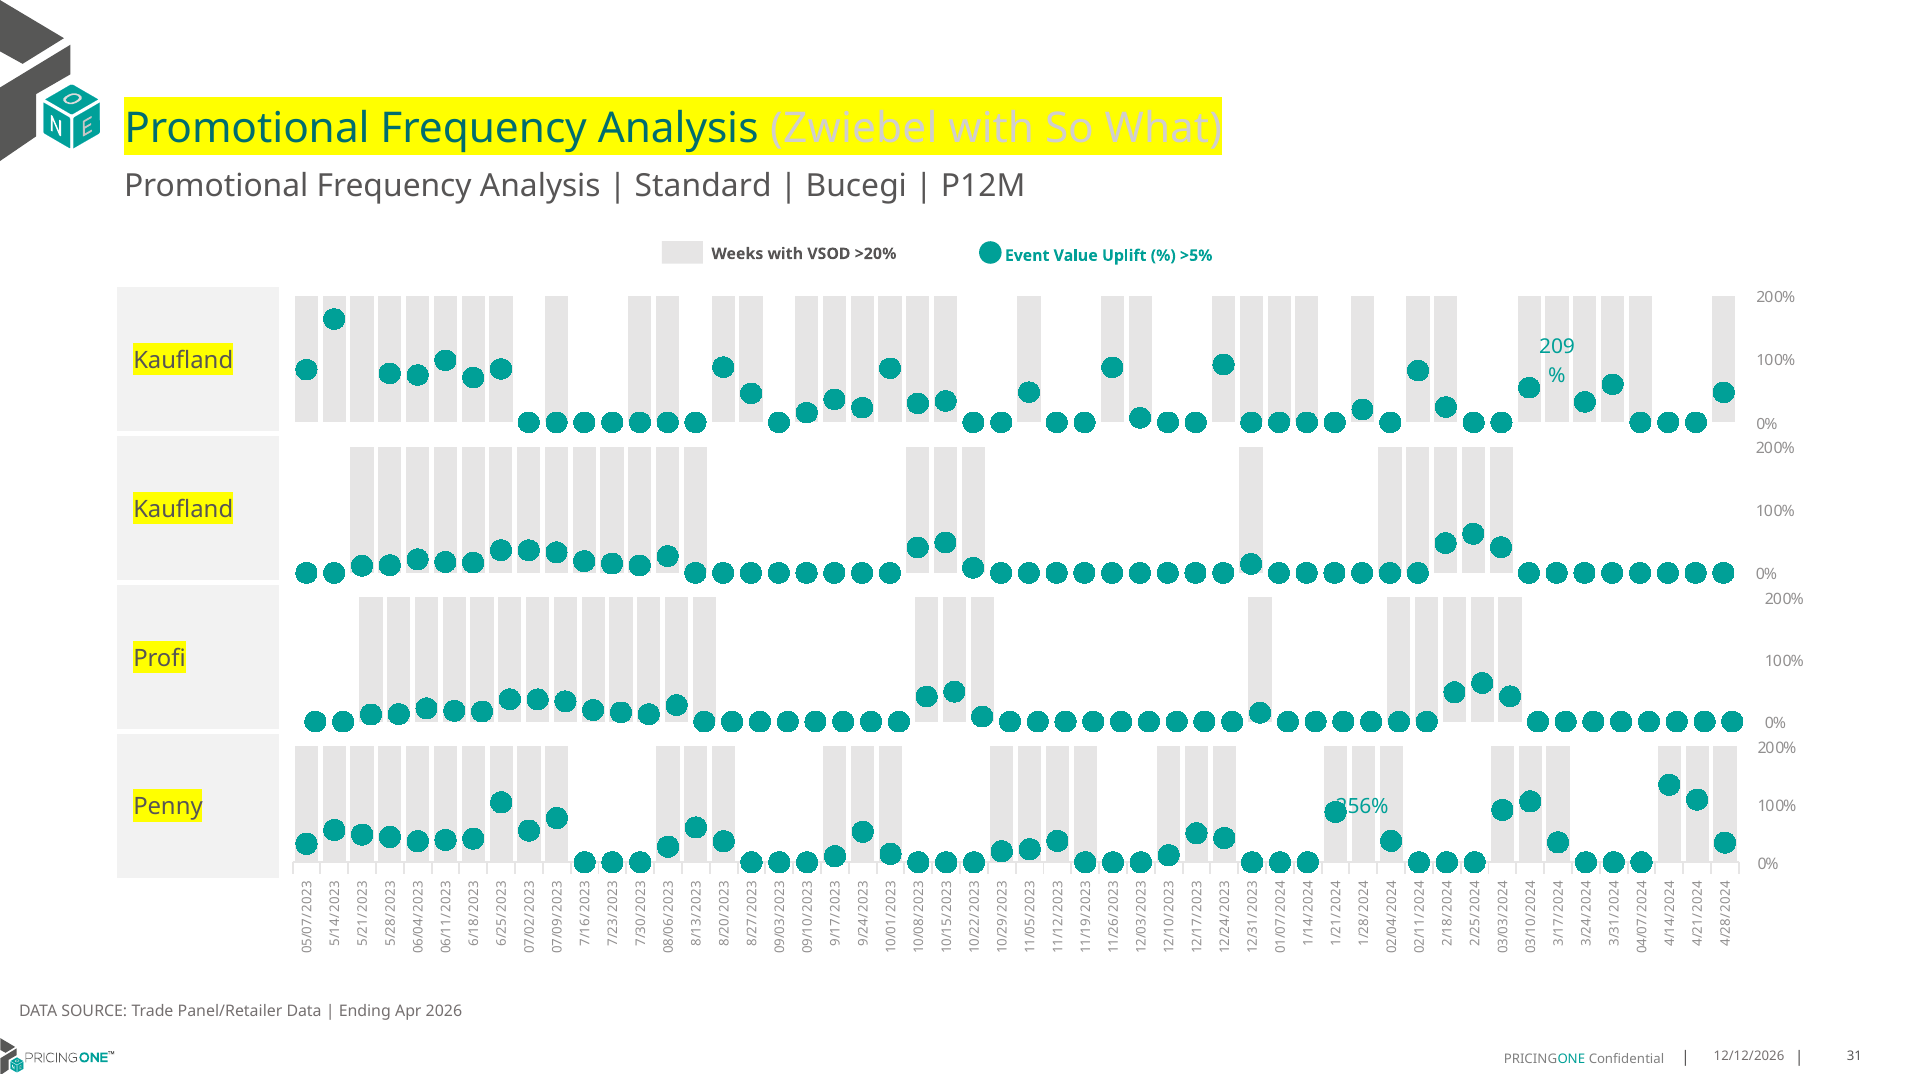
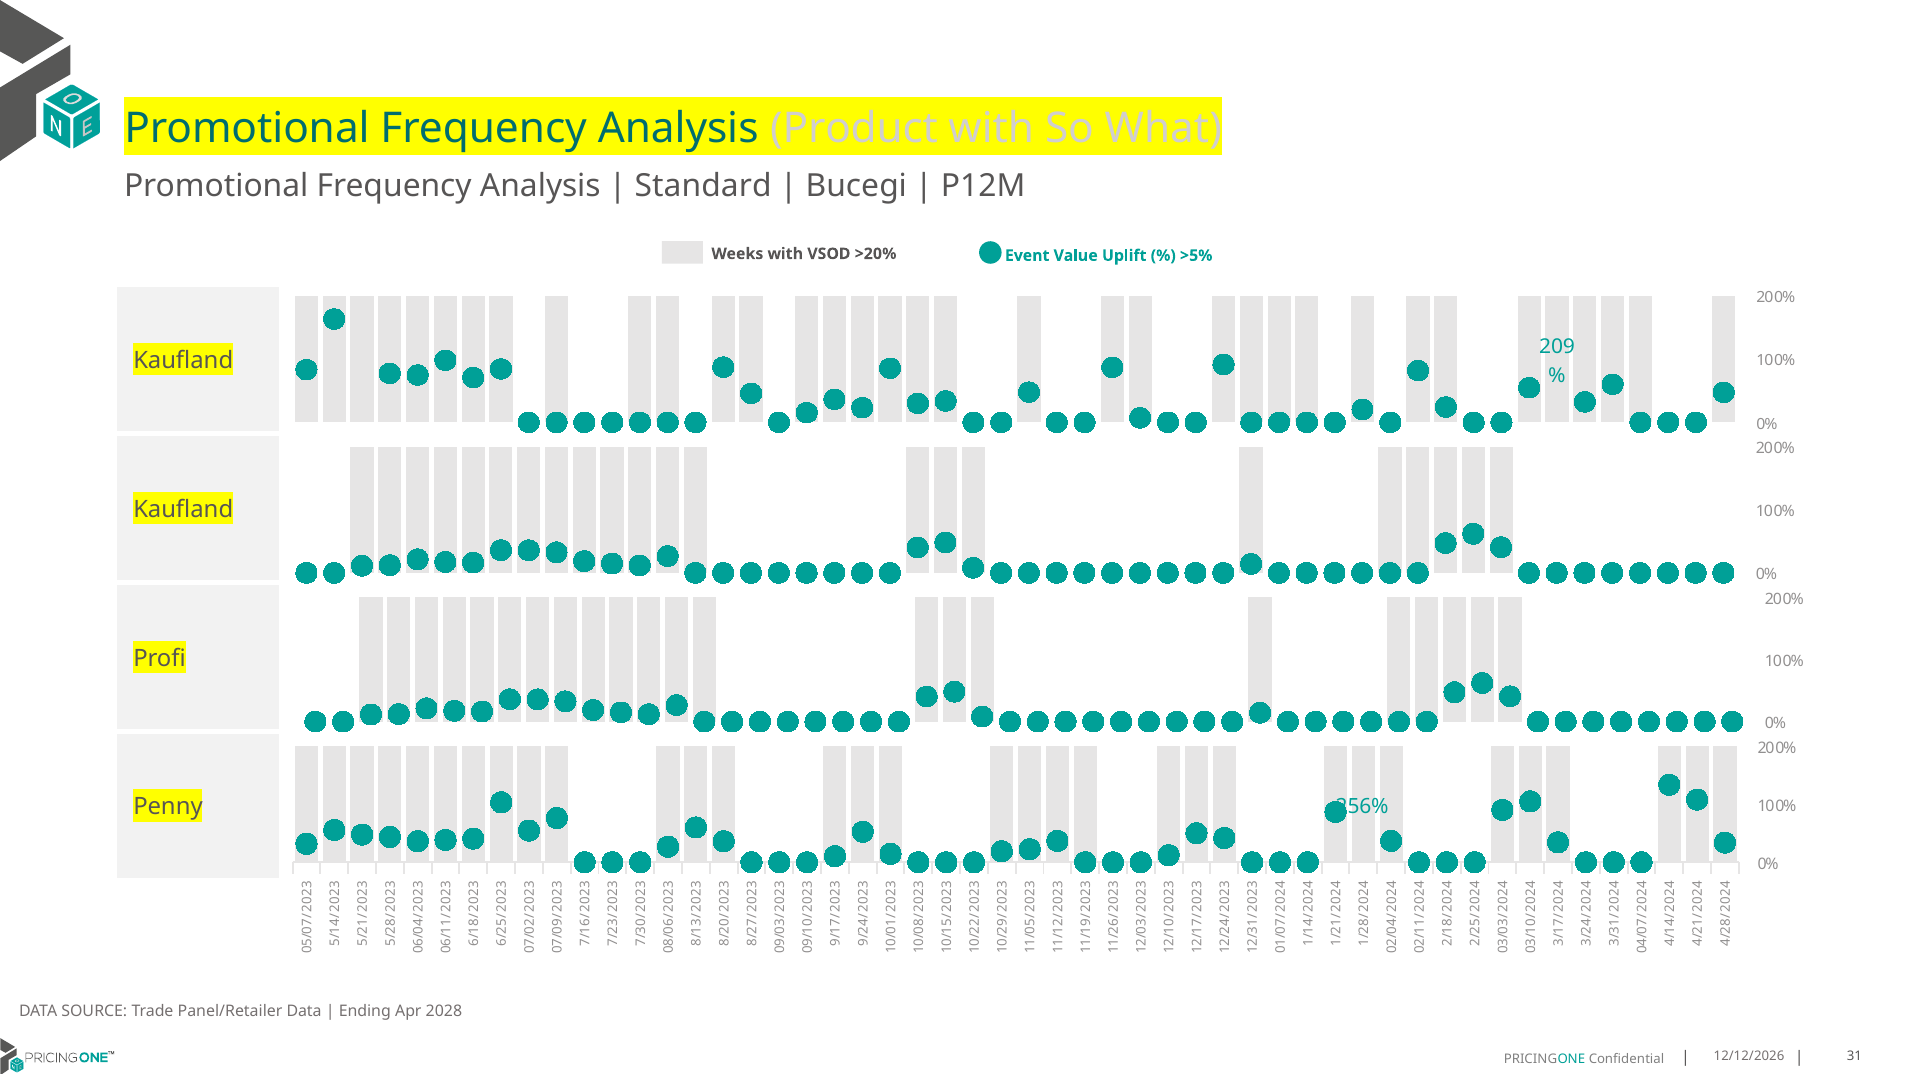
Zwiebel: Zwiebel -> Product
2026: 2026 -> 2028
